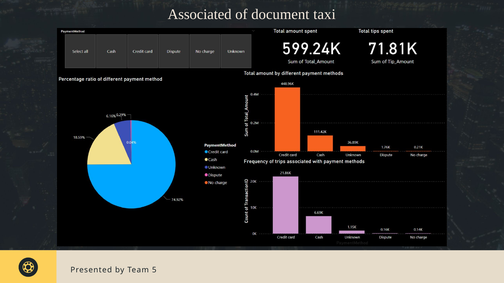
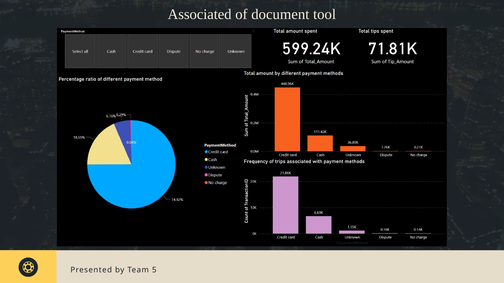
taxi: taxi -> tool
